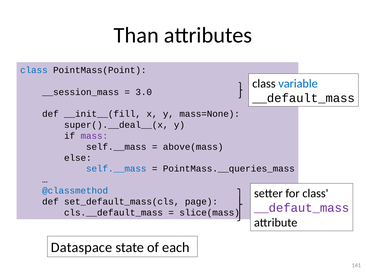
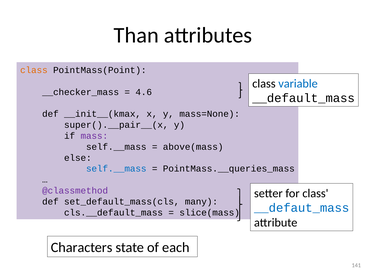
class at (34, 70) colour: blue -> orange
__session_mass: __session_mass -> __checker_mass
3.0: 3.0 -> 4.6
__init__(fill: __init__(fill -> __init__(kmax
super().__deal__(x: super().__deal__(x -> super().__pair__(x
@classmethod colour: blue -> purple
page: page -> many
__defaut_mass colour: purple -> blue
Dataspace: Dataspace -> Characters
